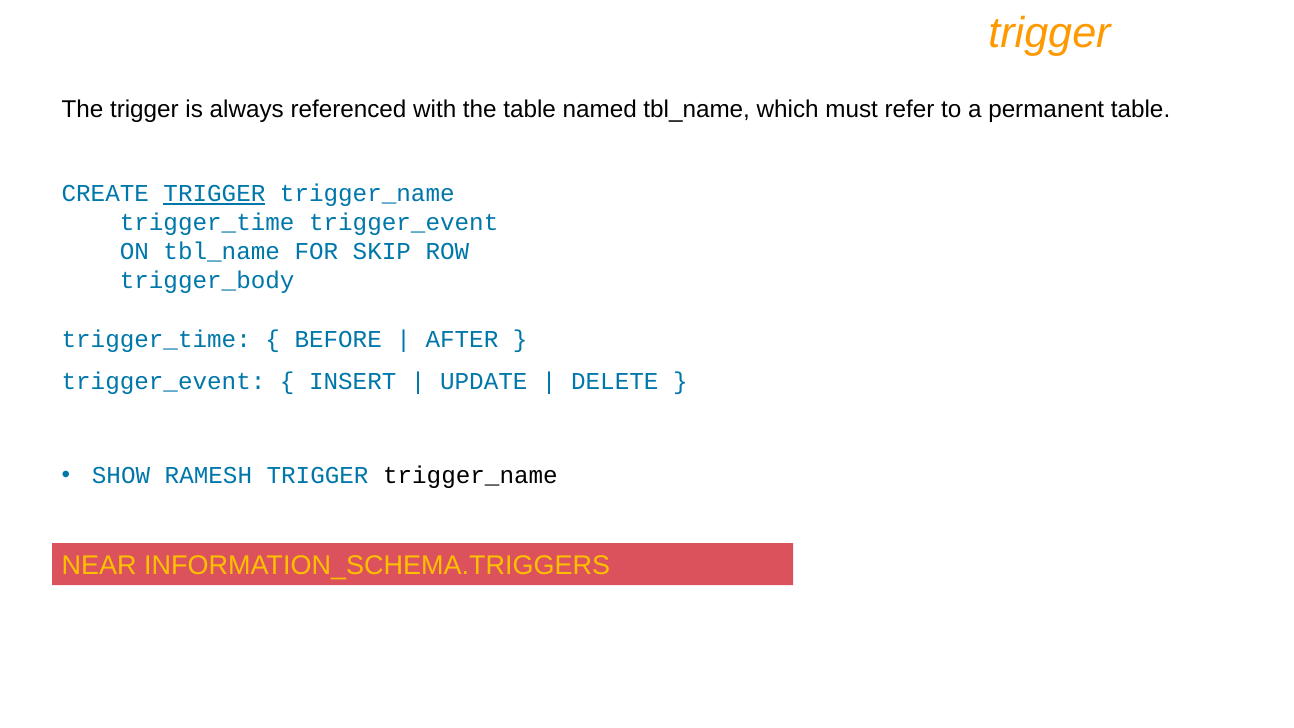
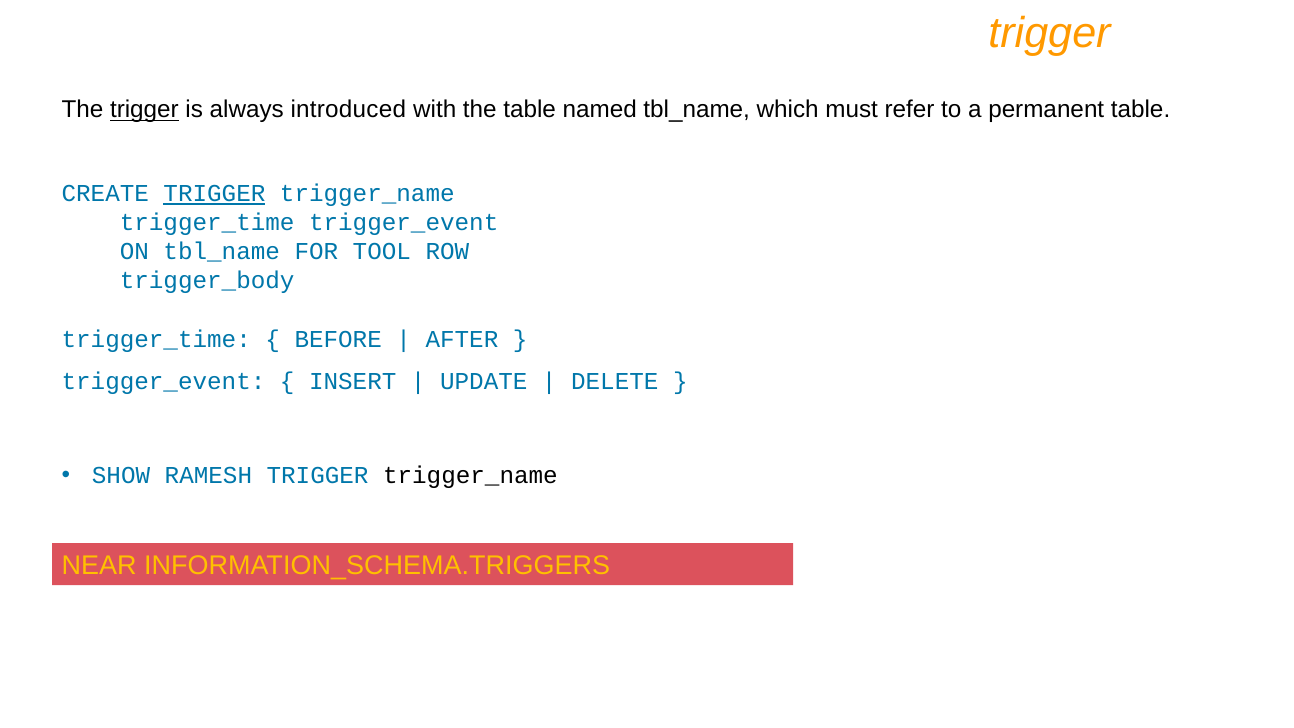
trigger at (144, 110) underline: none -> present
referenced: referenced -> introduced
SKIP: SKIP -> TOOL
